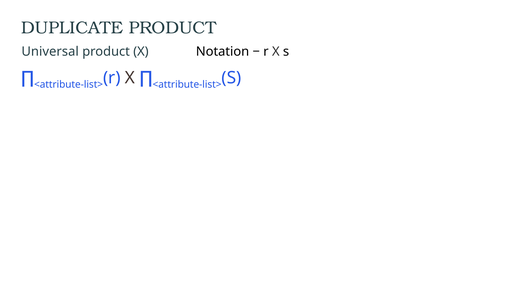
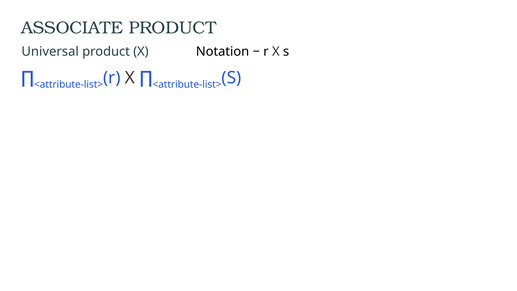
DUPLICATE: DUPLICATE -> ASSOCIATE
